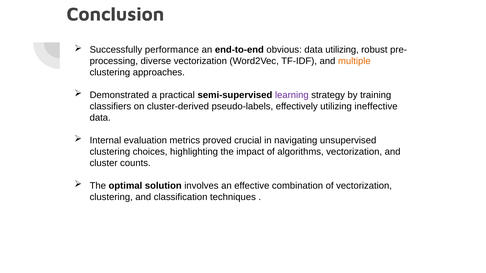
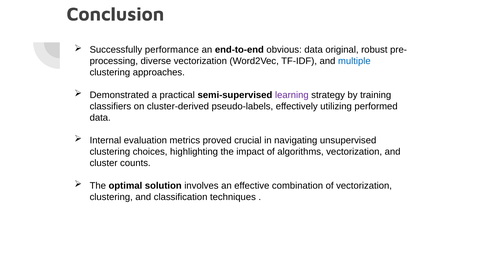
data utilizing: utilizing -> original
multiple colour: orange -> blue
ineffective: ineffective -> performed
